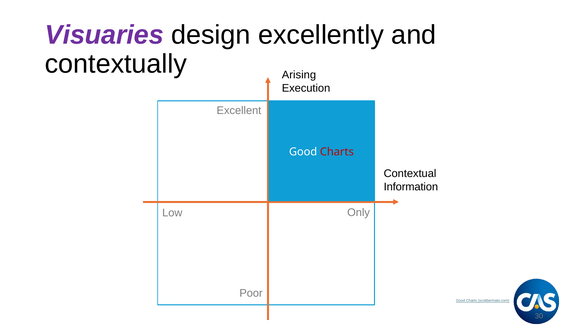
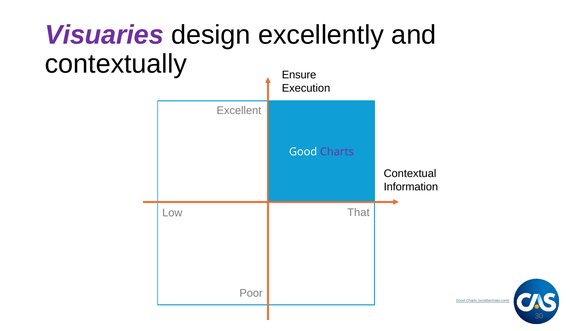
Arising: Arising -> Ensure
Charts at (337, 152) colour: red -> purple
Only: Only -> That
